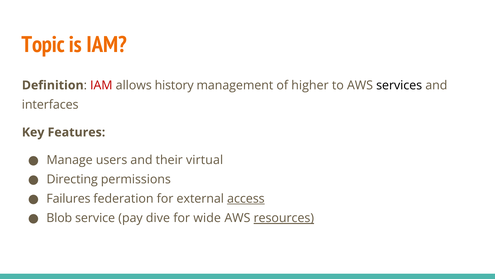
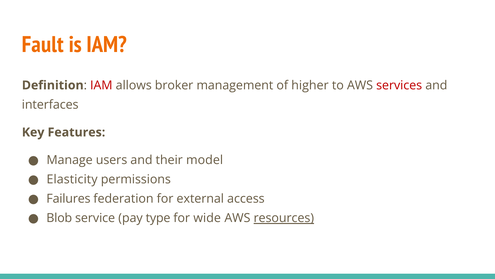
Topic: Topic -> Fault
history: history -> broker
services colour: black -> red
virtual: virtual -> model
Directing: Directing -> Elasticity
access underline: present -> none
dive: dive -> type
